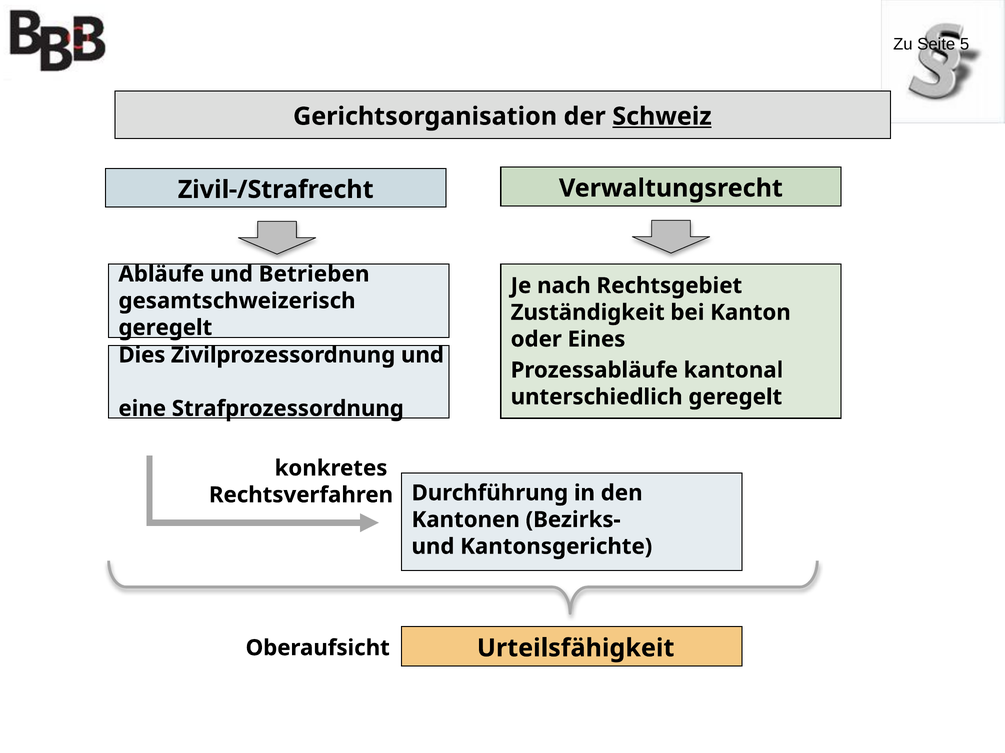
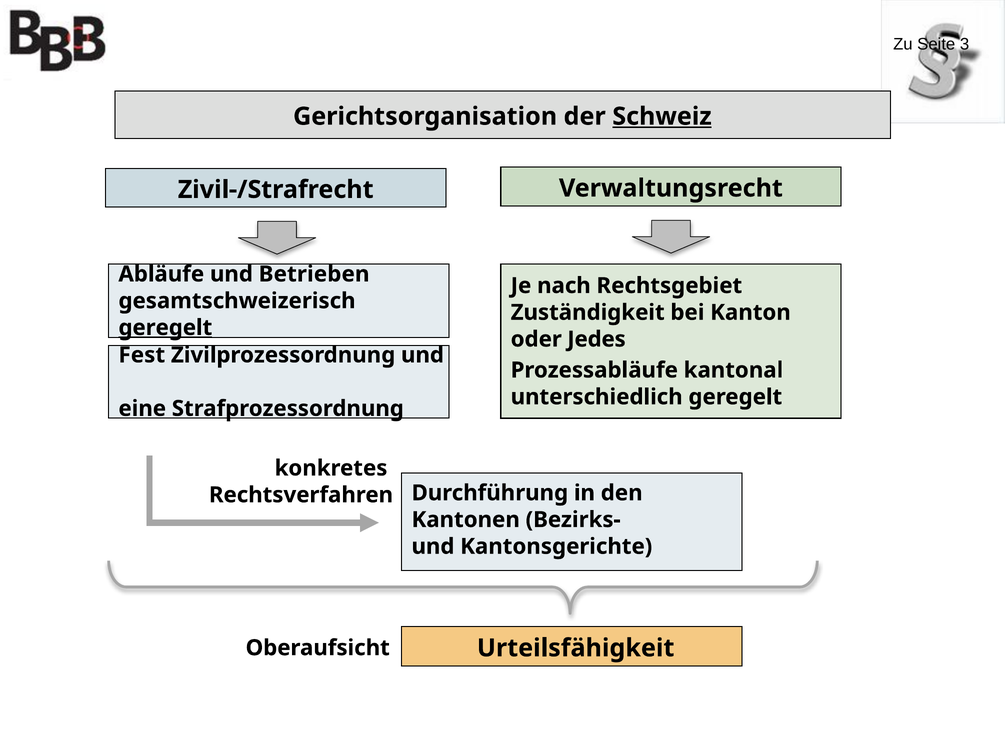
5: 5 -> 3
geregelt at (165, 328) underline: none -> present
Eines: Eines -> Jedes
Dies: Dies -> Fest
